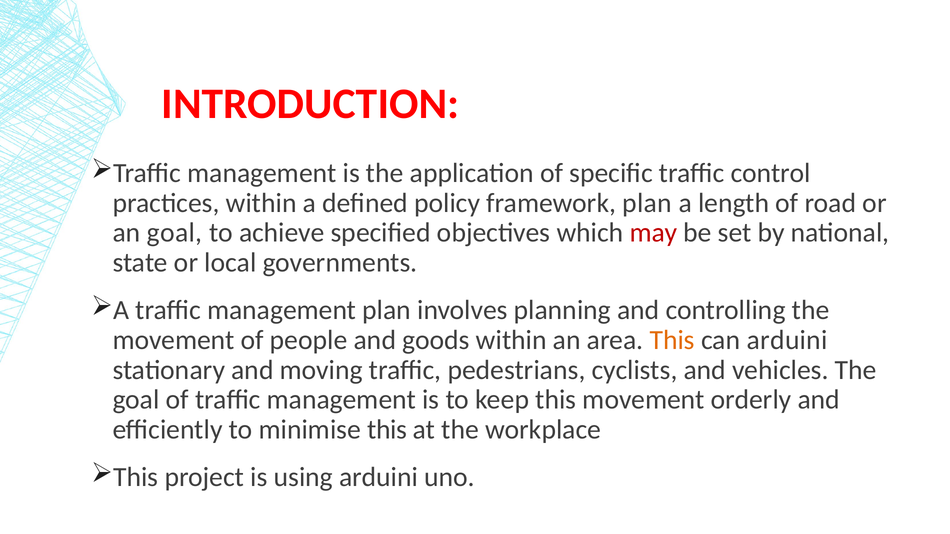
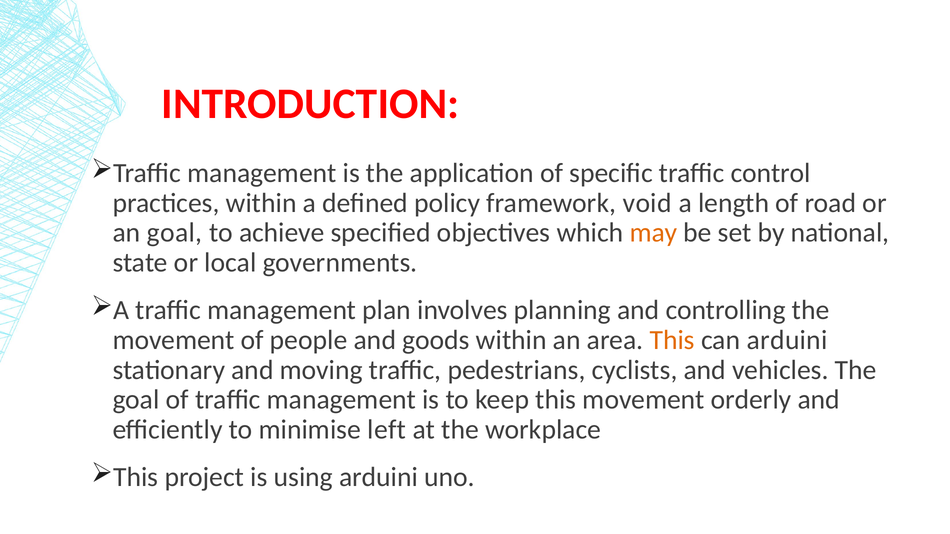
framework plan: plan -> void
may colour: red -> orange
minimise this: this -> left
